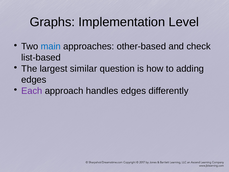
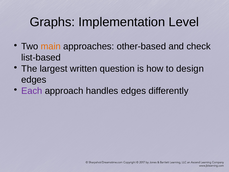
main colour: blue -> orange
similar: similar -> written
adding: adding -> design
